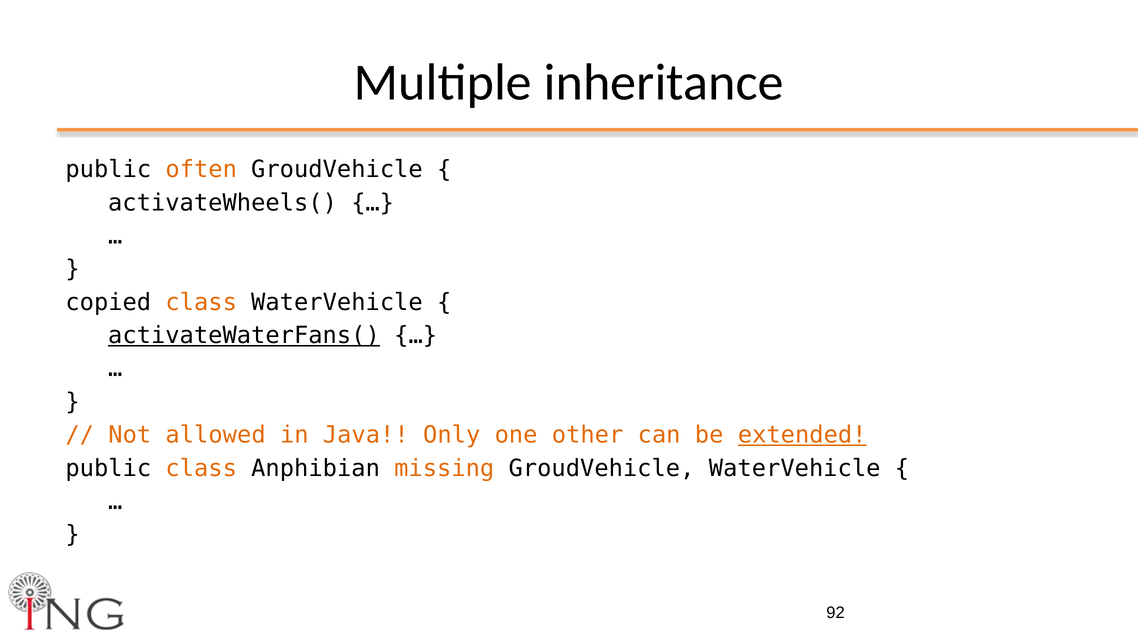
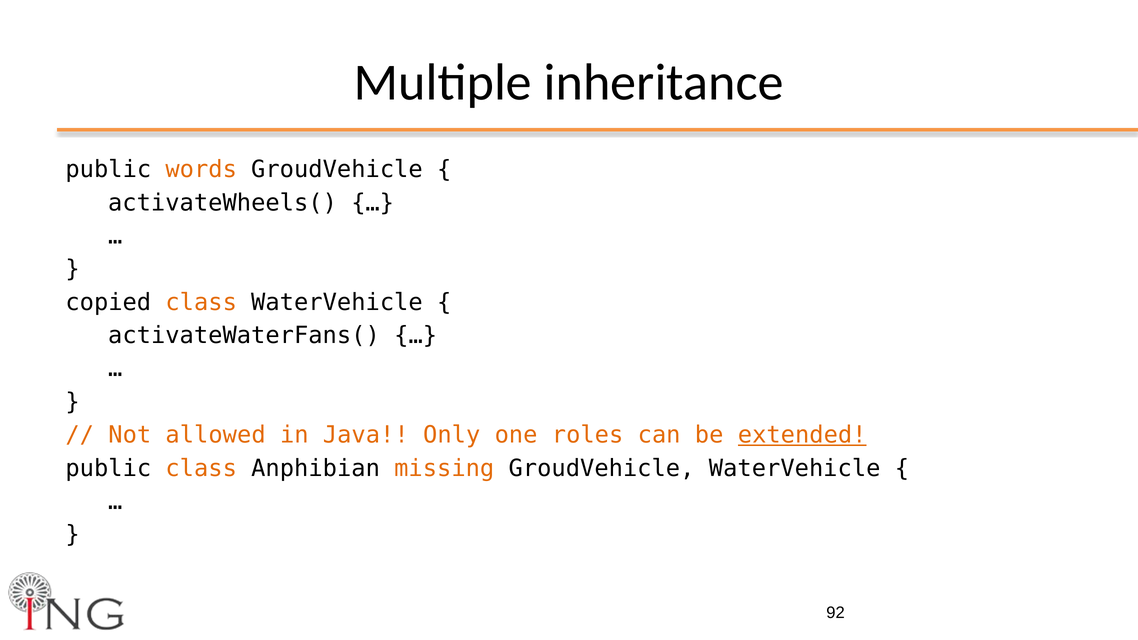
often: often -> words
activateWaterFans( underline: present -> none
other: other -> roles
